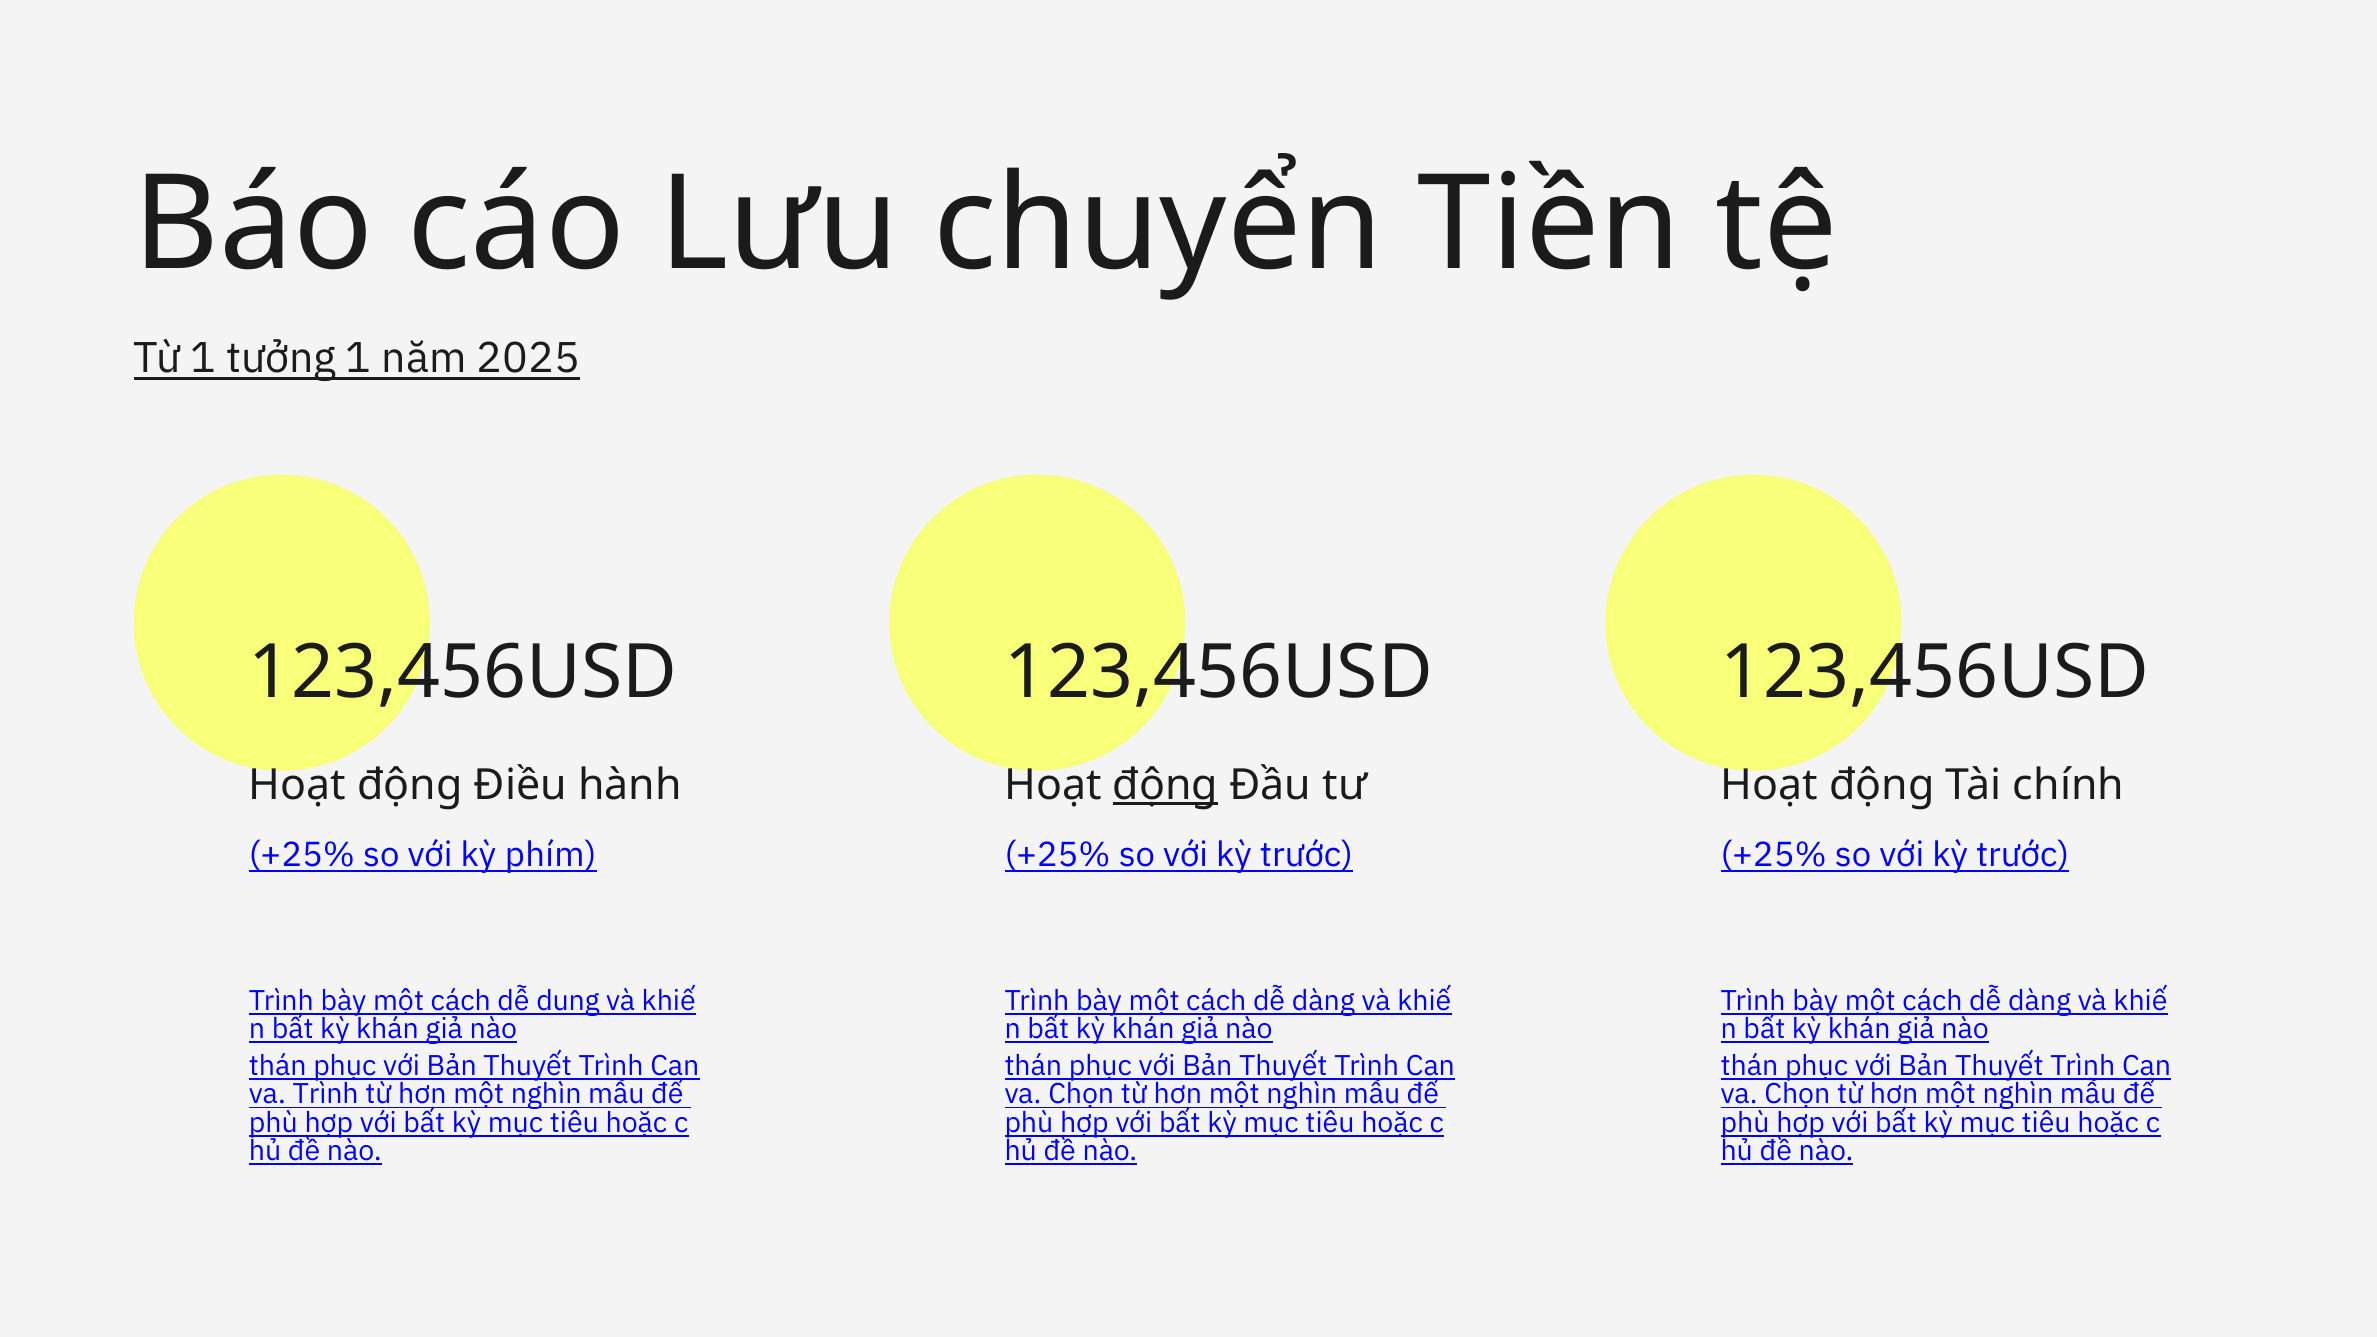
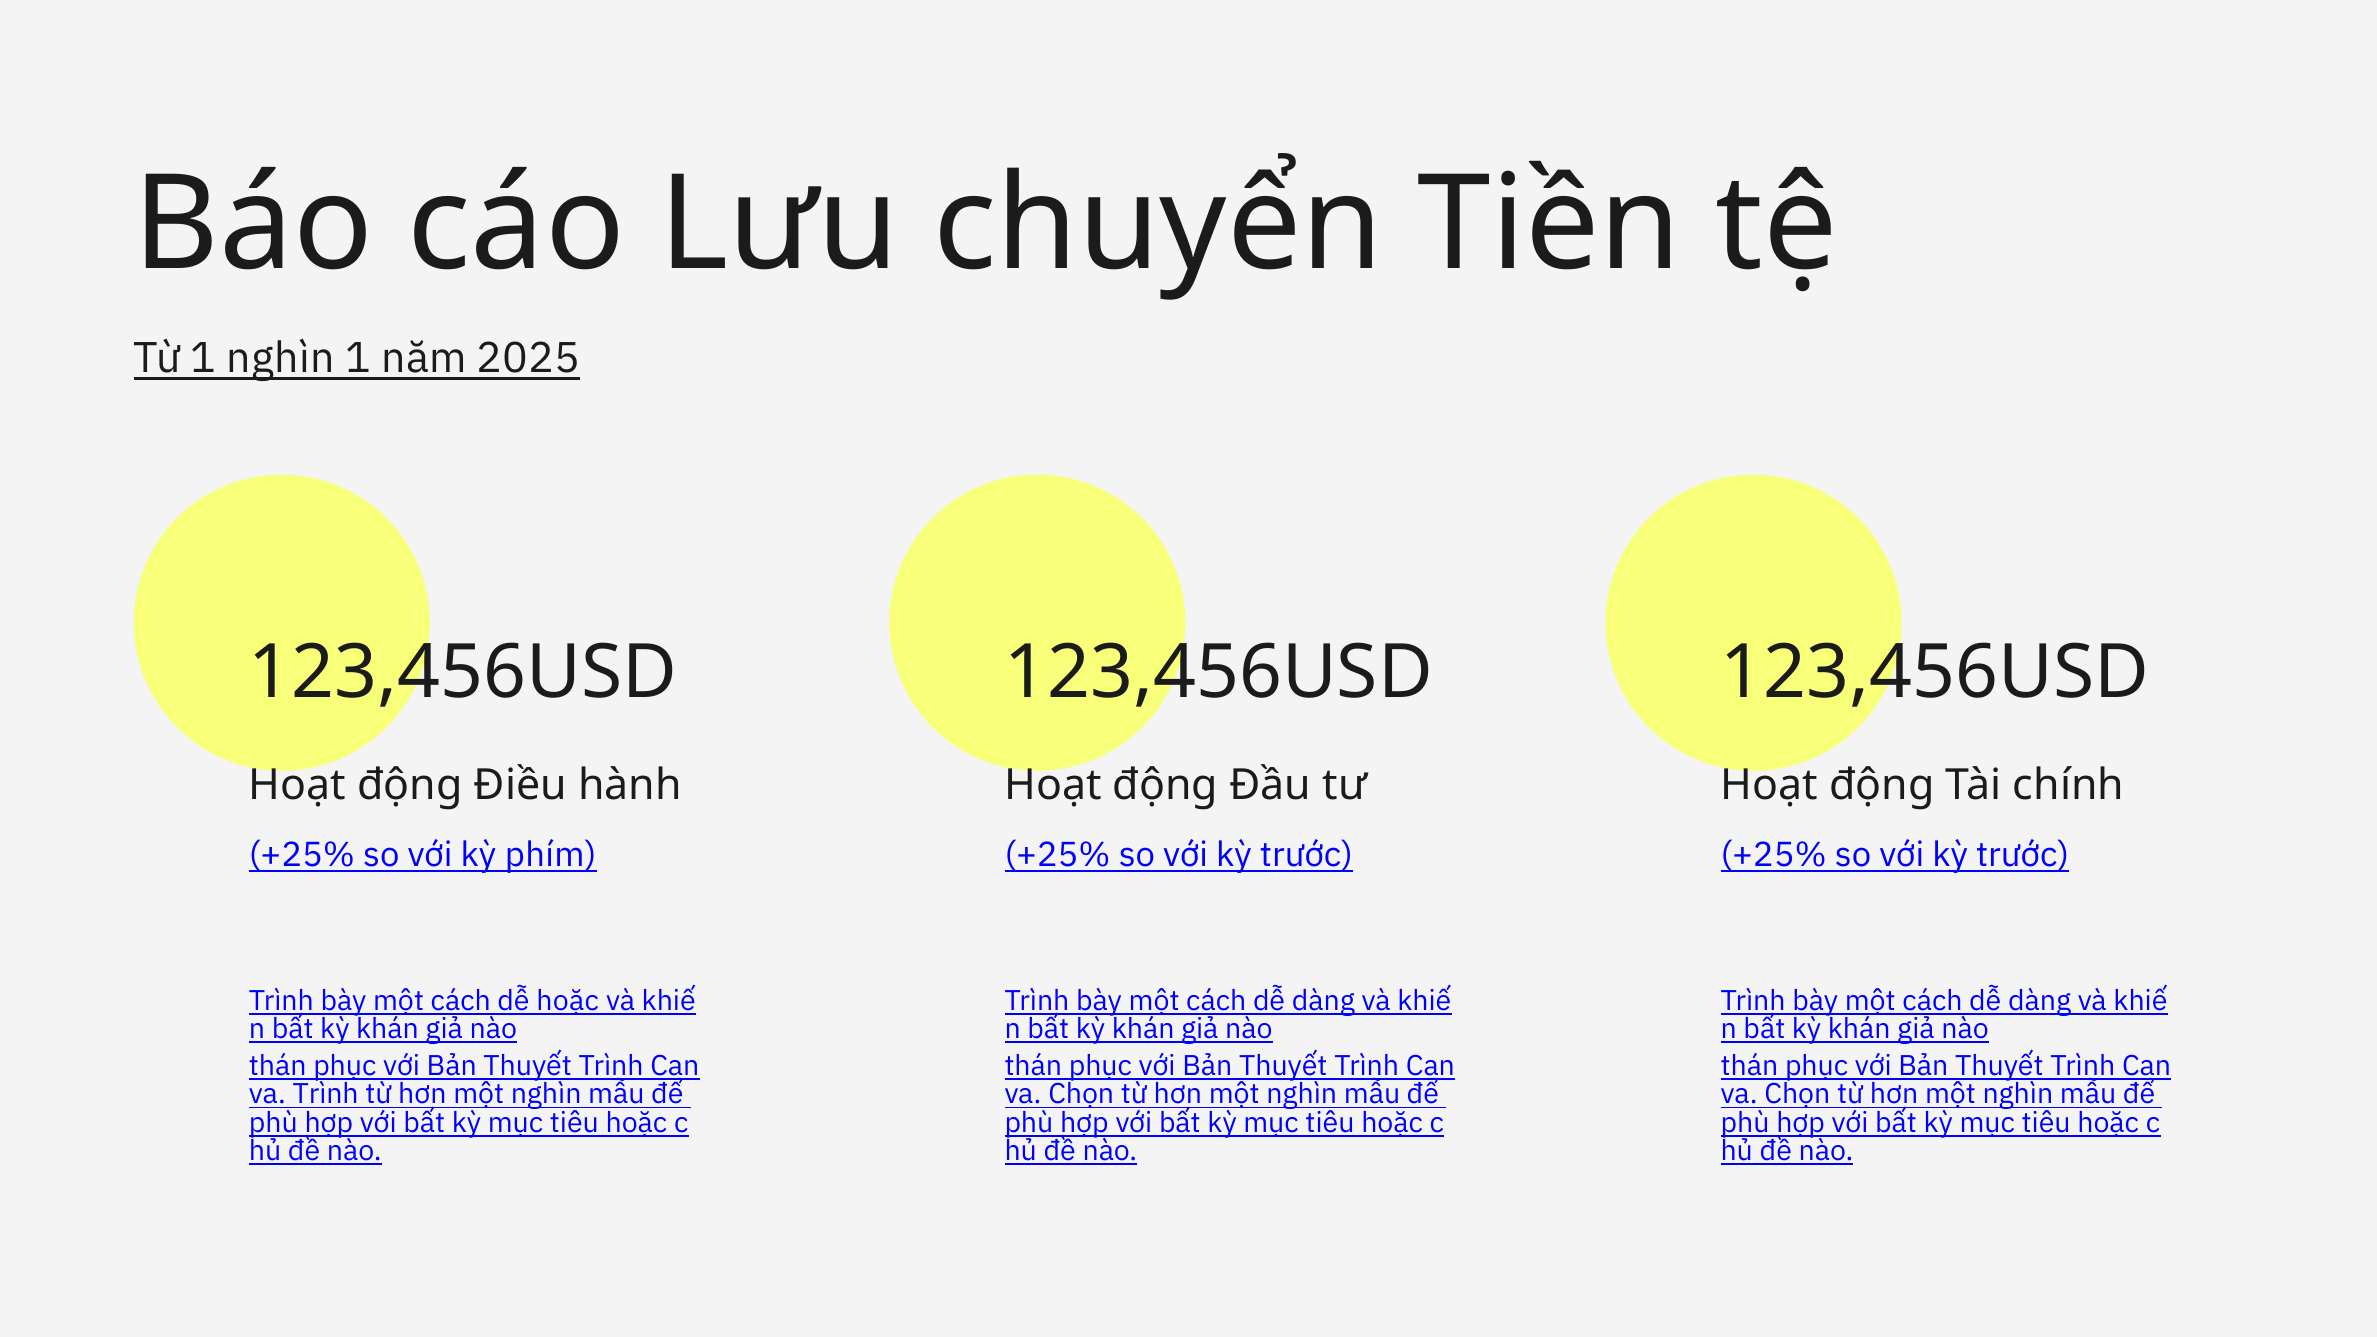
1 tưởng: tưởng -> nghìn
động at (1166, 785) underline: present -> none
dễ dung: dung -> hoặc
